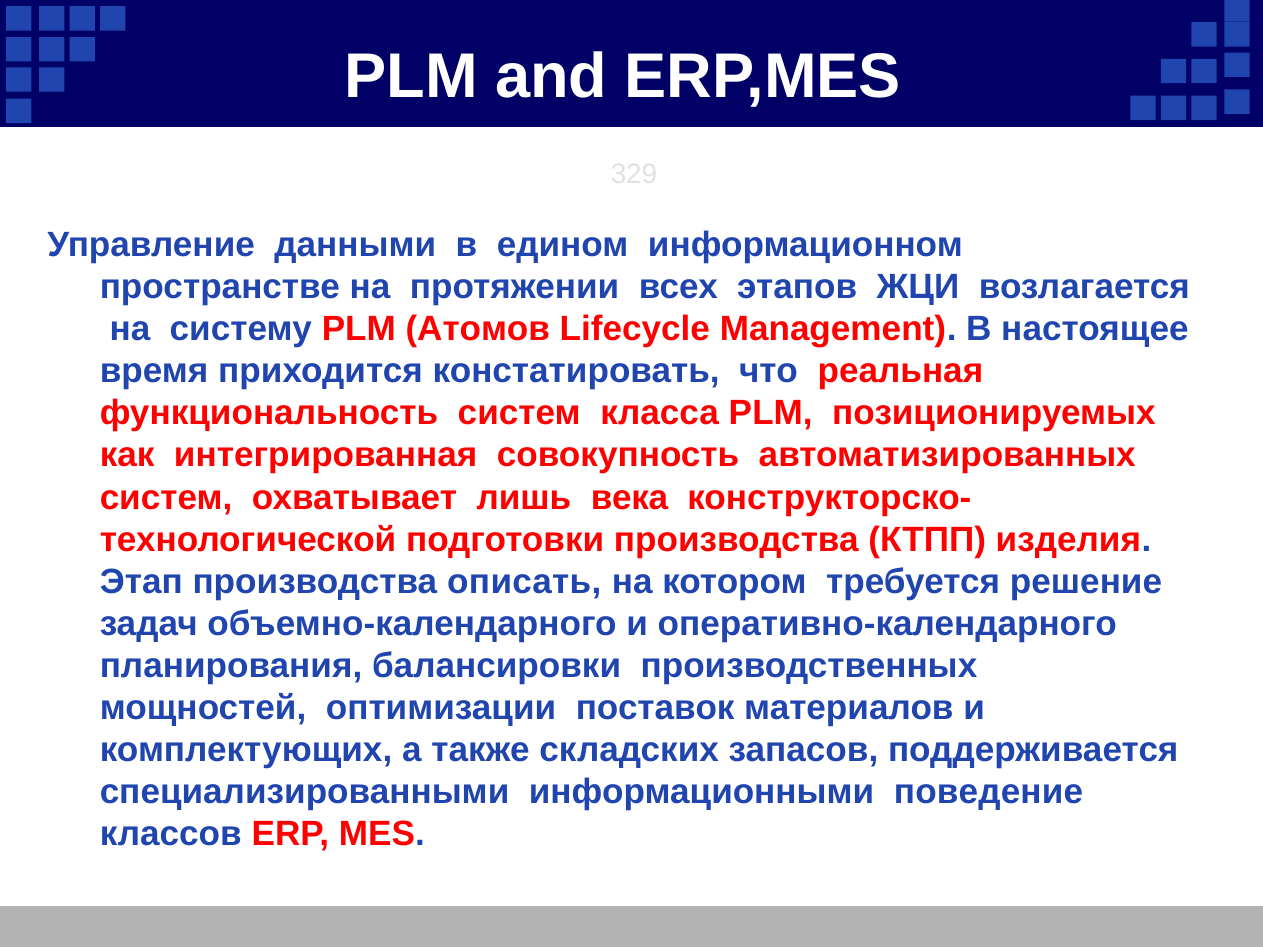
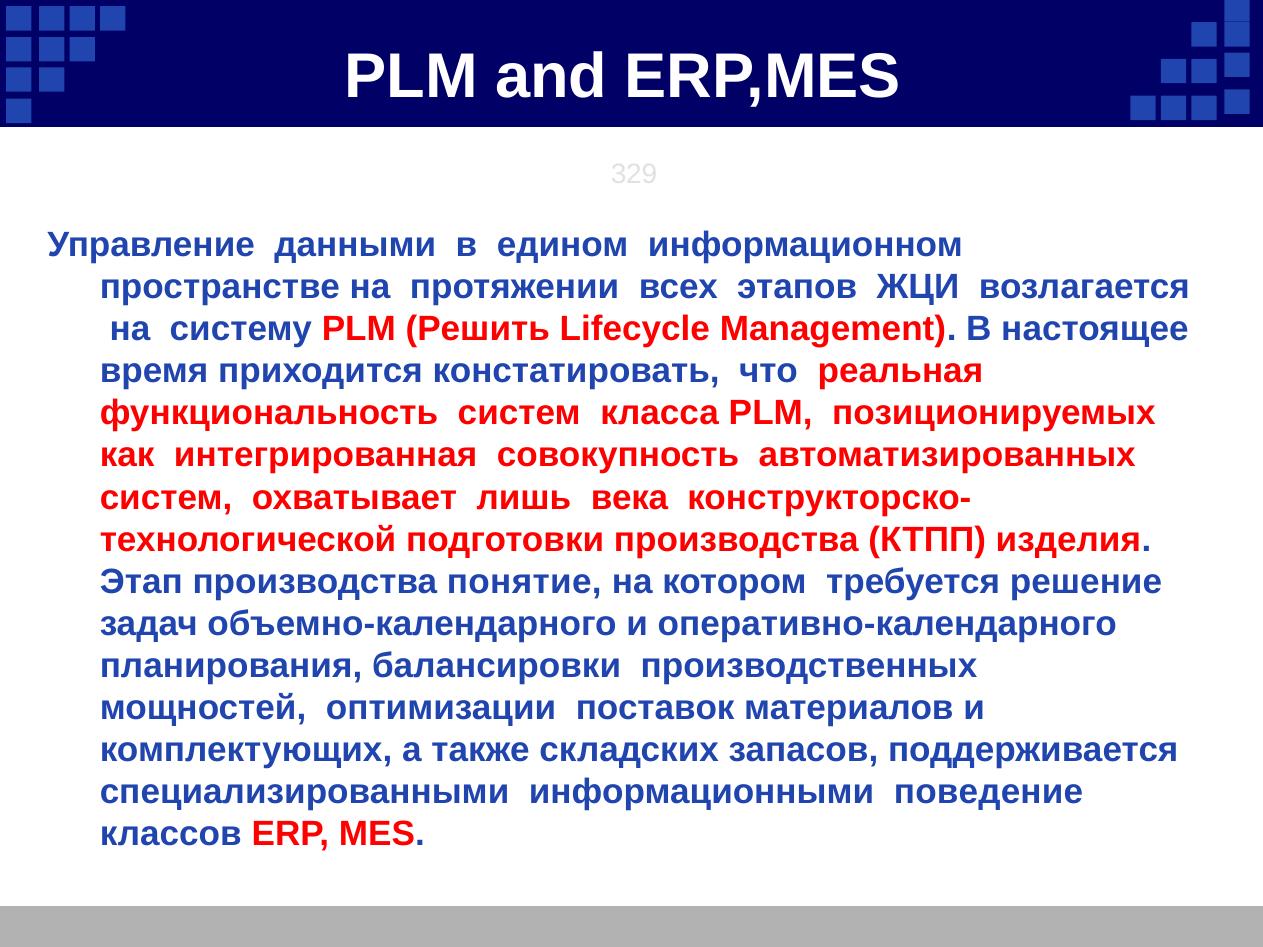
Атомов: Атомов -> Решить
описать: описать -> понятие
